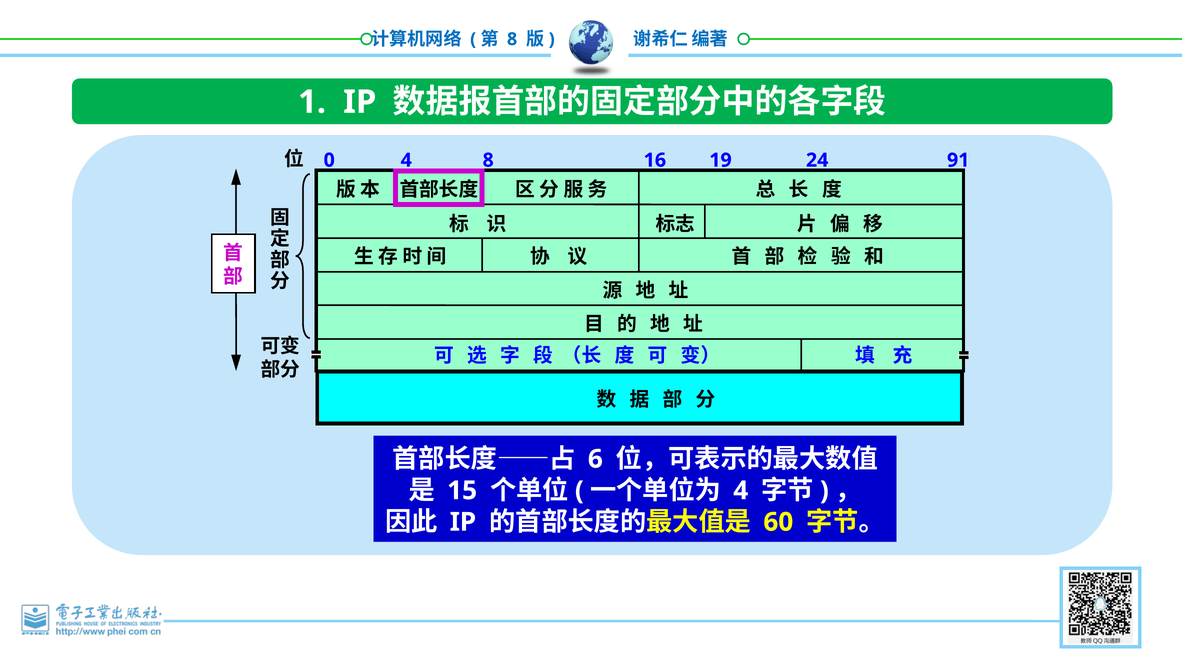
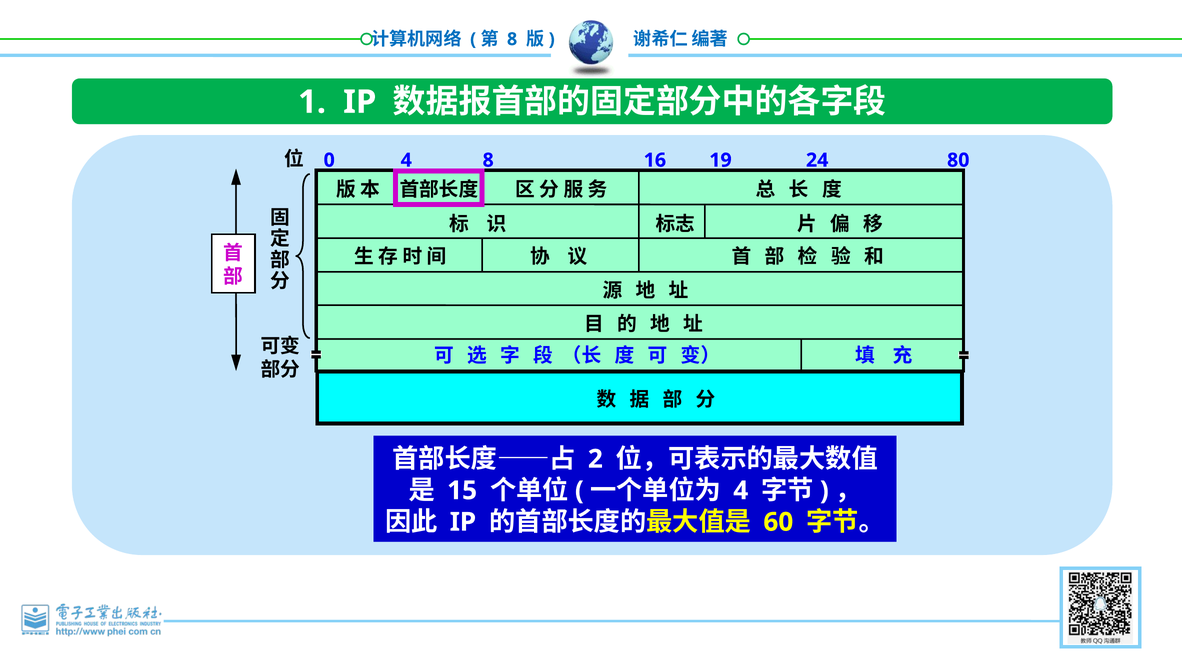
91: 91 -> 80
6: 6 -> 2
